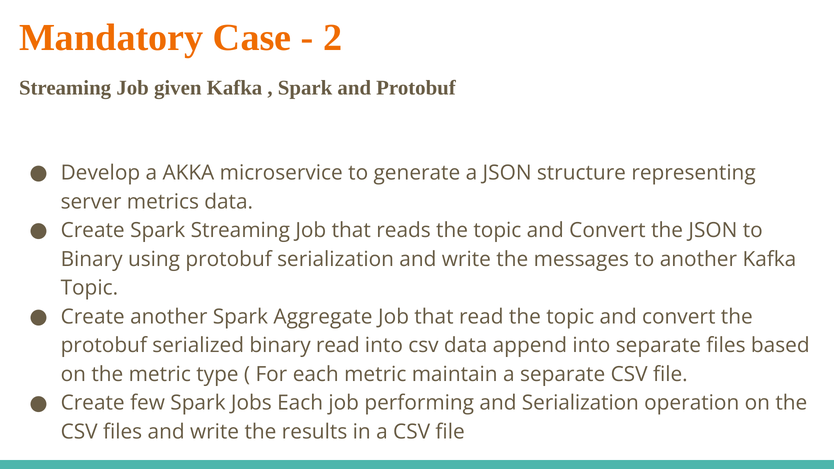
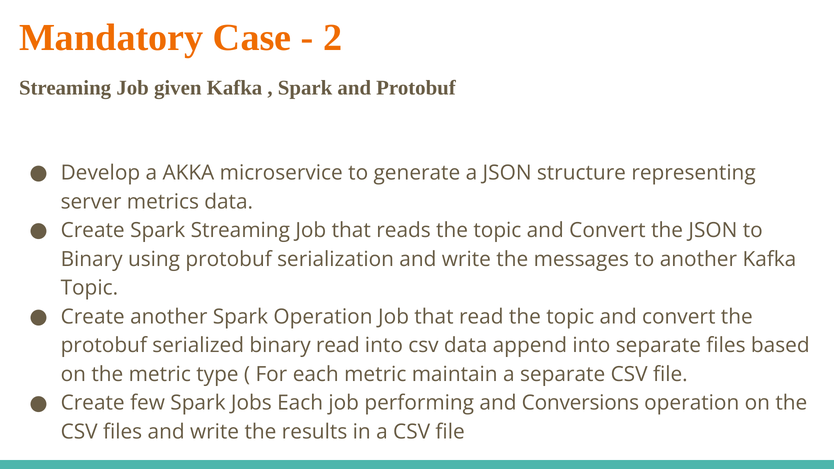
Spark Aggregate: Aggregate -> Operation
and Serialization: Serialization -> Conversions
